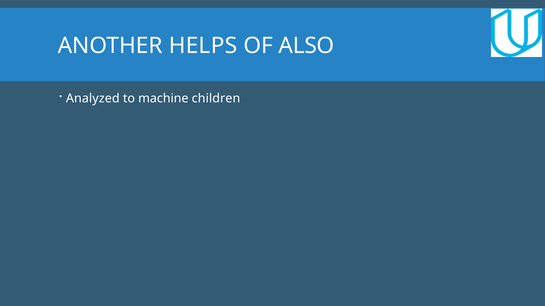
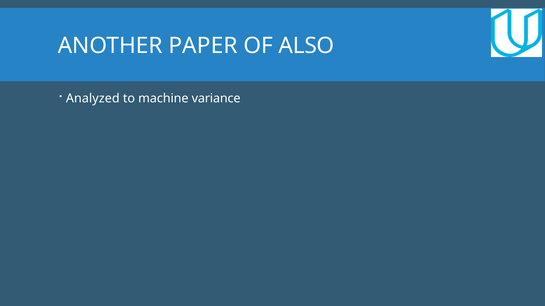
HELPS: HELPS -> PAPER
children: children -> variance
